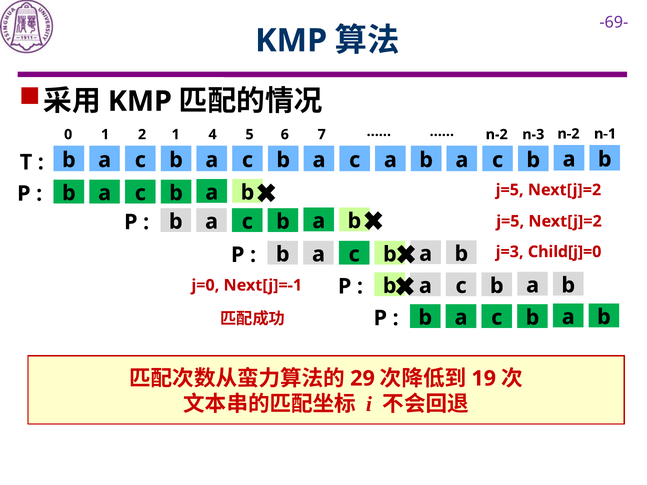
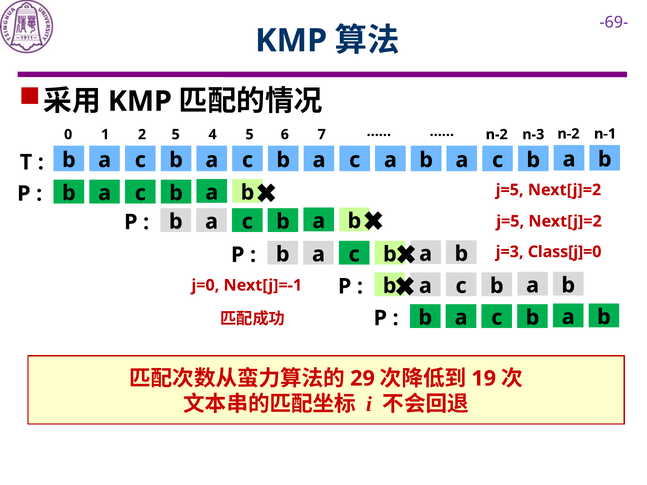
2 1: 1 -> 5
Child[j]=0: Child[j]=0 -> Class[j]=0
